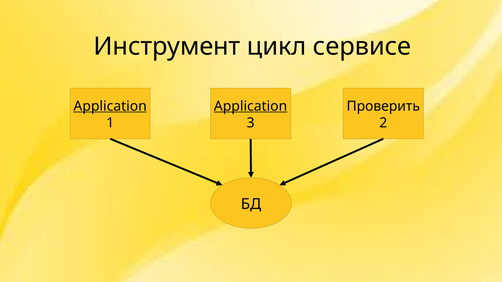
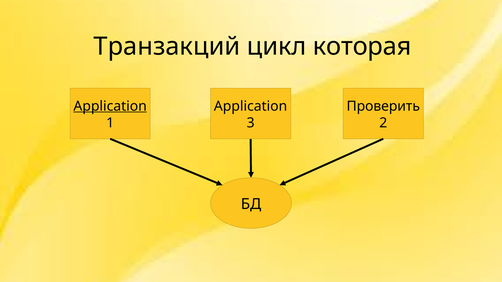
Инструмент: Инструмент -> Транзакций
сервисе: сервисе -> которая
Application at (251, 106) underline: present -> none
